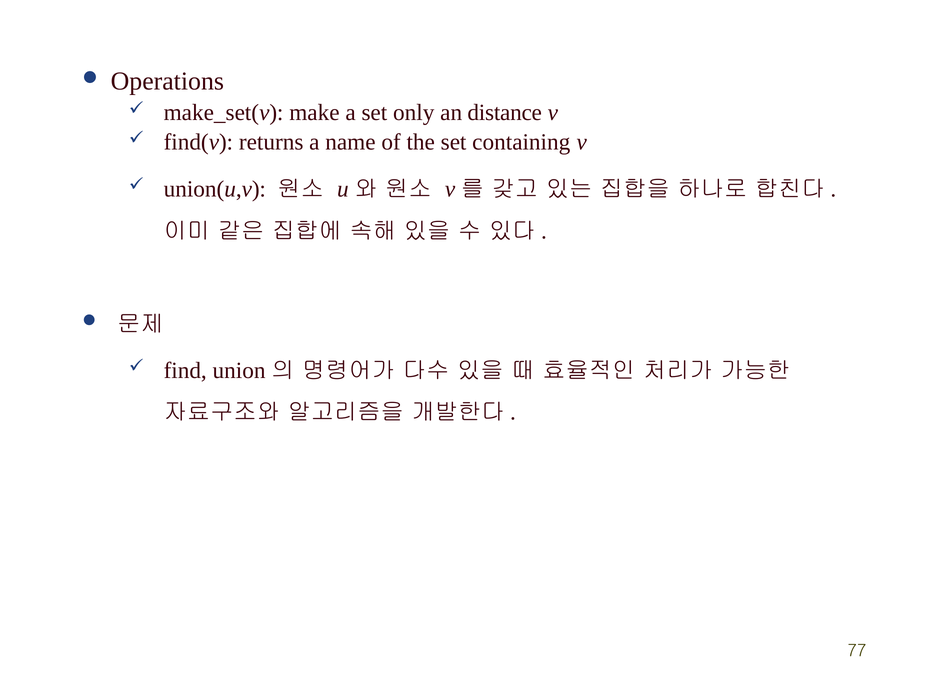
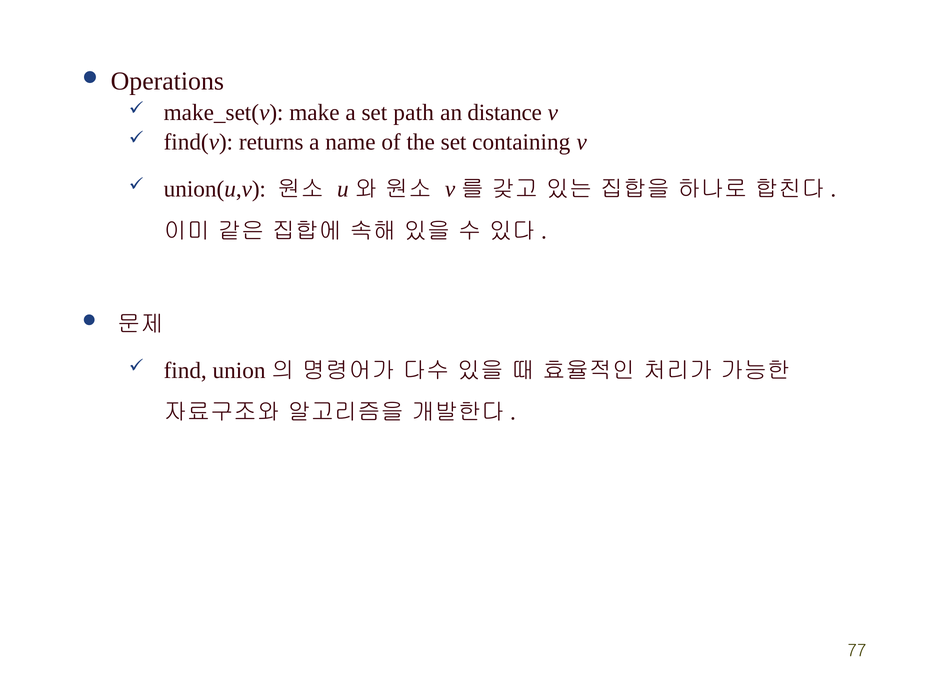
only: only -> path
